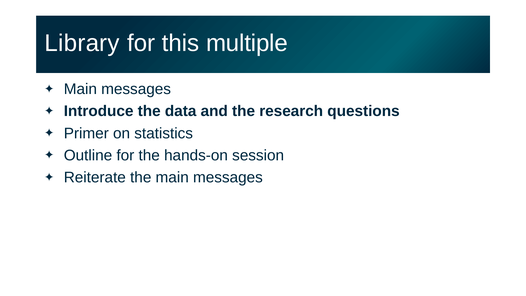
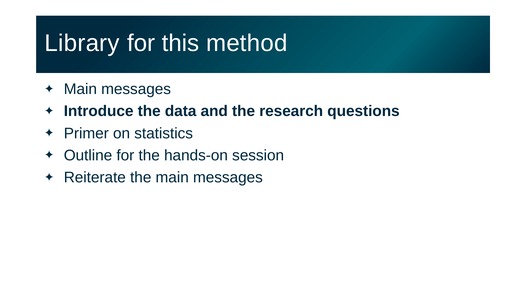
multiple: multiple -> method
